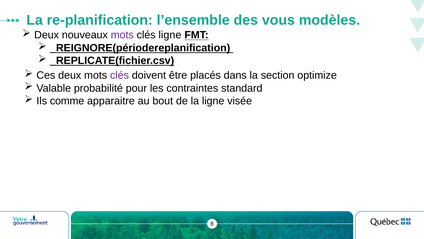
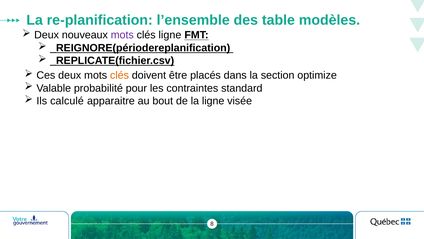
vous: vous -> table
clés at (120, 75) colour: purple -> orange
comme: comme -> calculé
